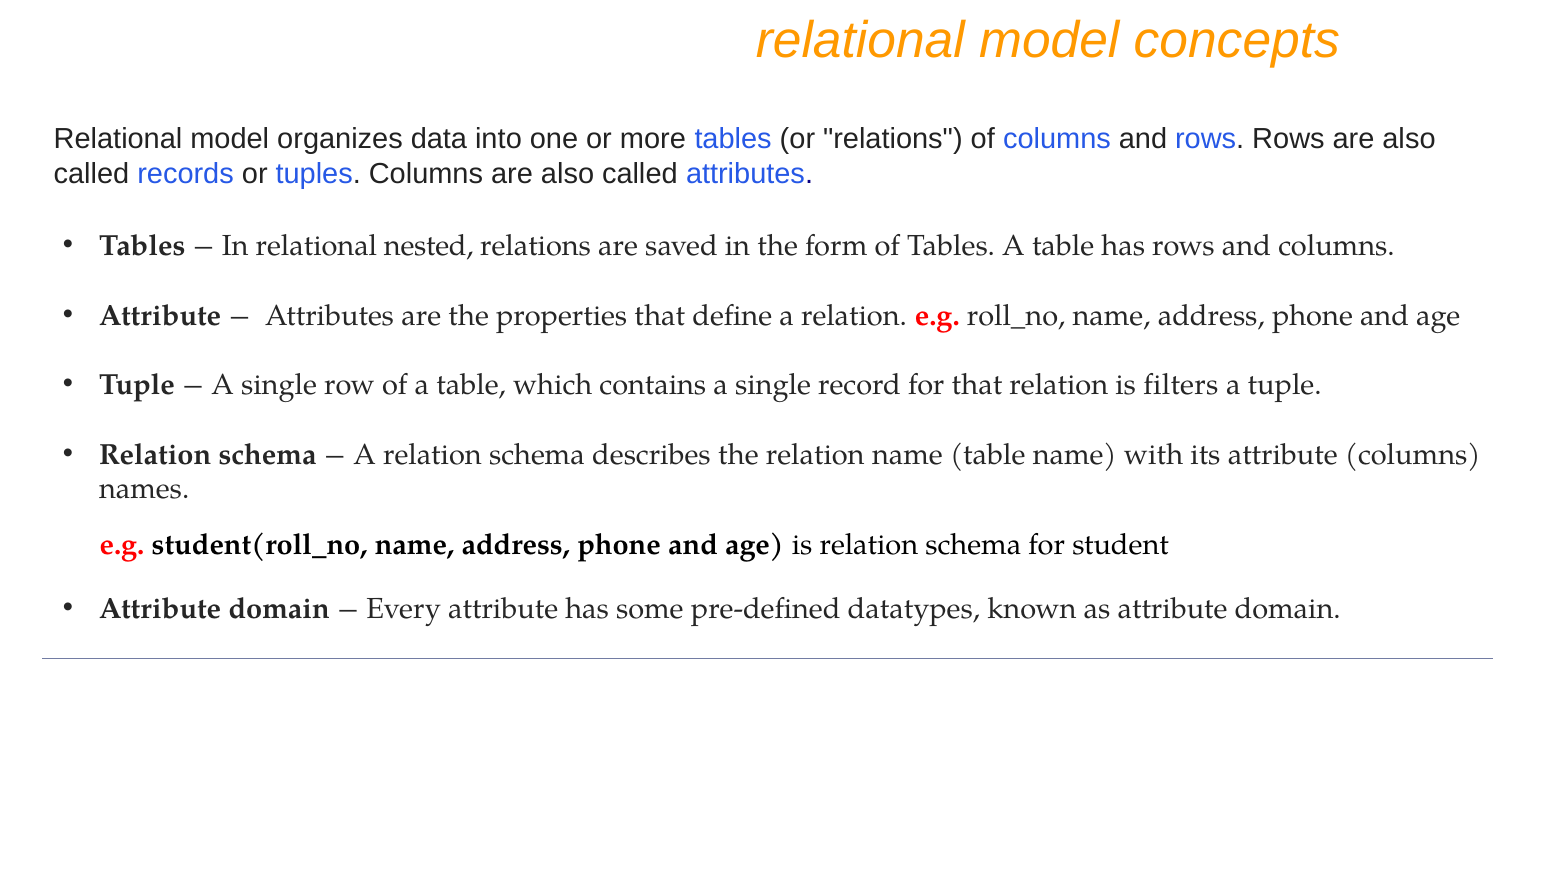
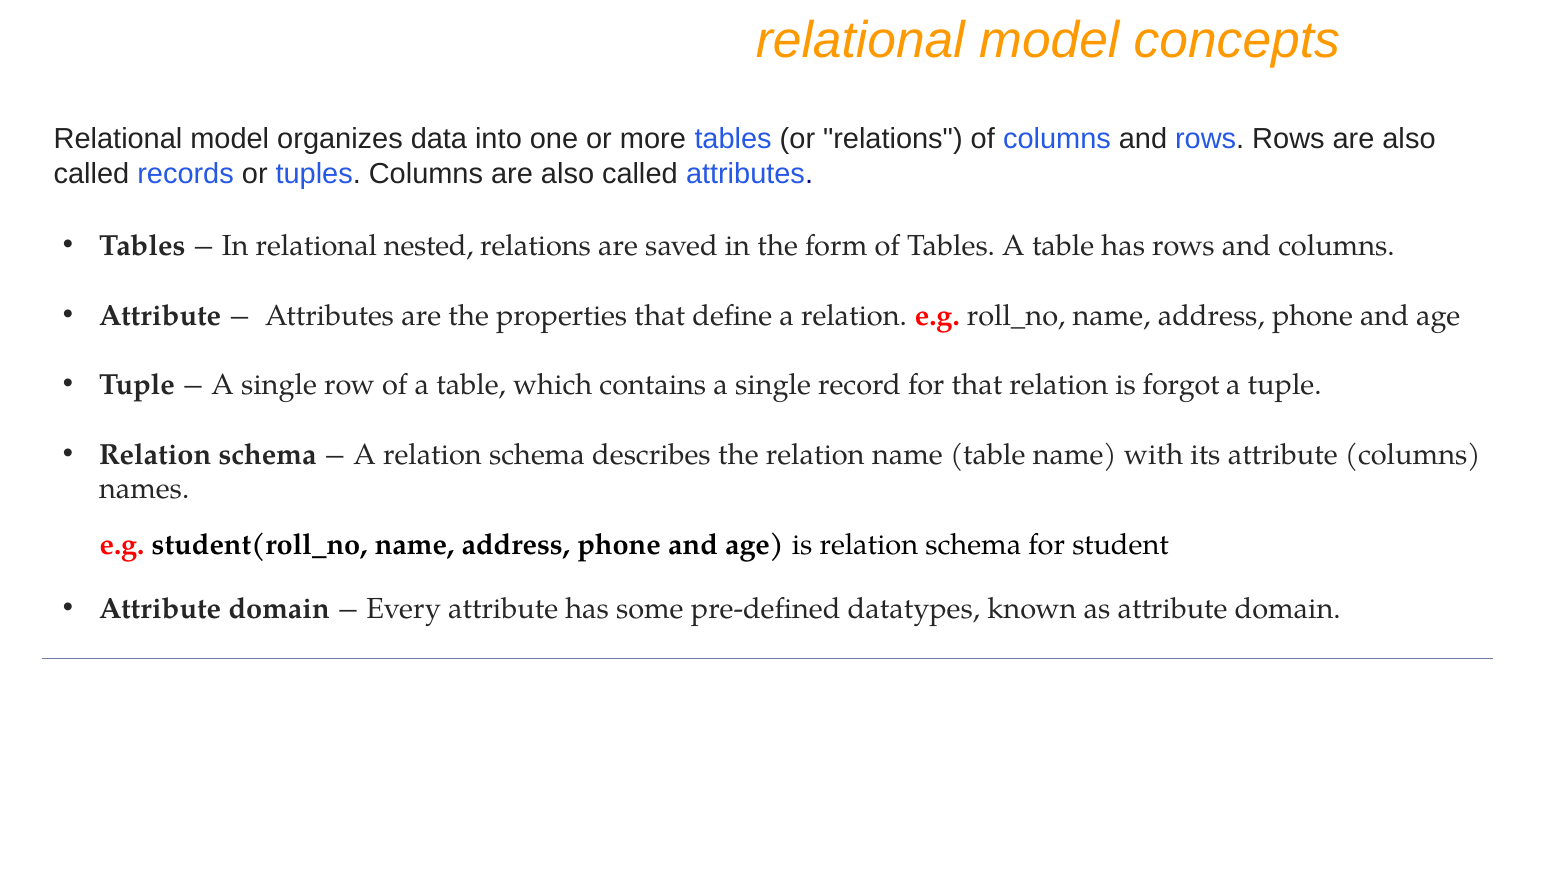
filters: filters -> forgot
